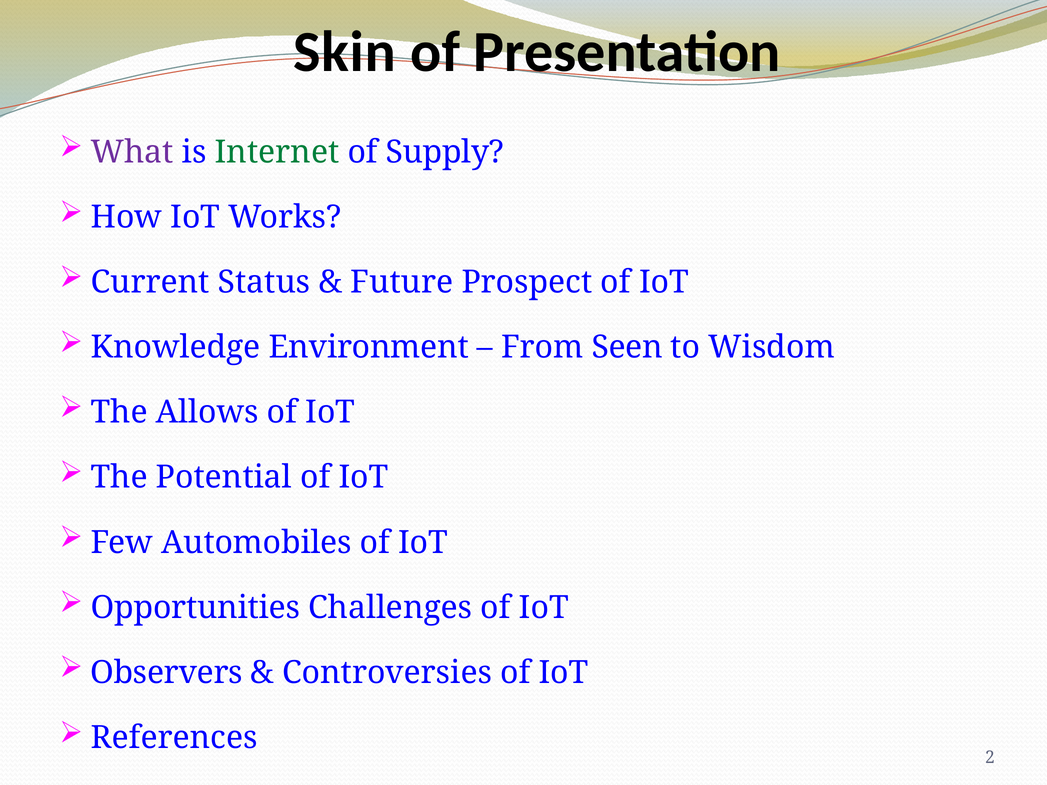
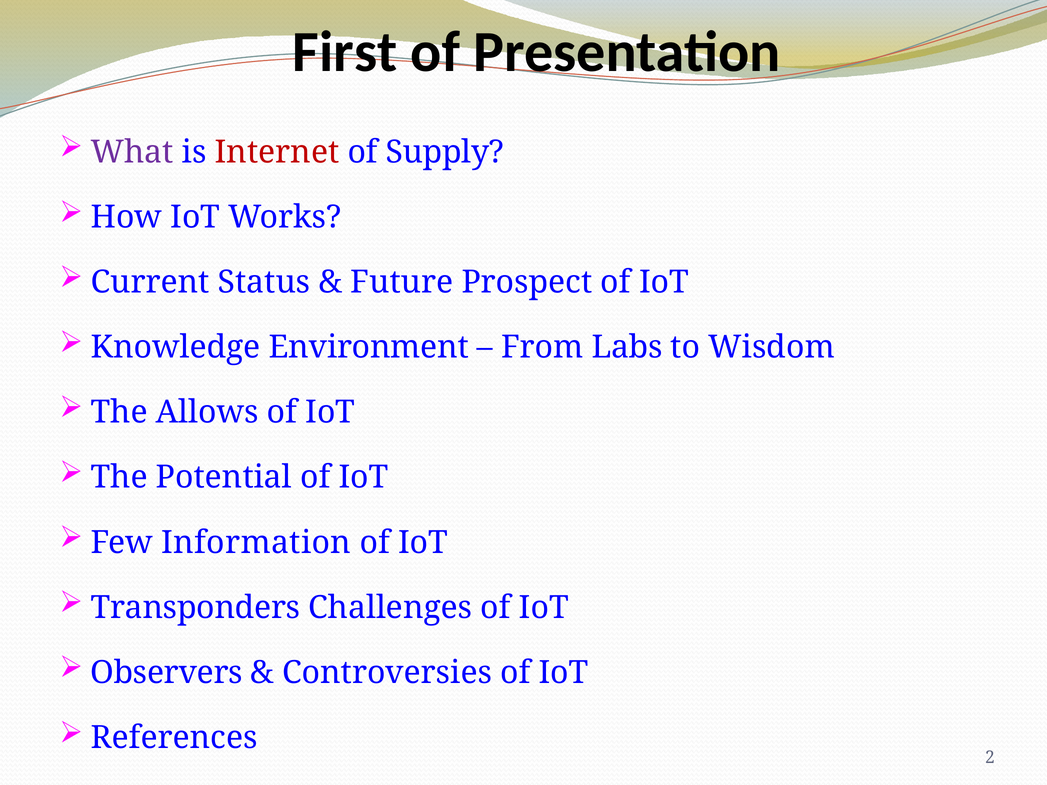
Skin: Skin -> First
Internet colour: green -> red
Seen: Seen -> Labs
Automobiles: Automobiles -> Information
Opportunities: Opportunities -> Transponders
